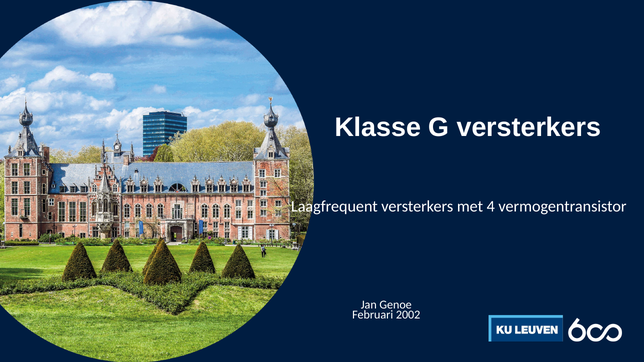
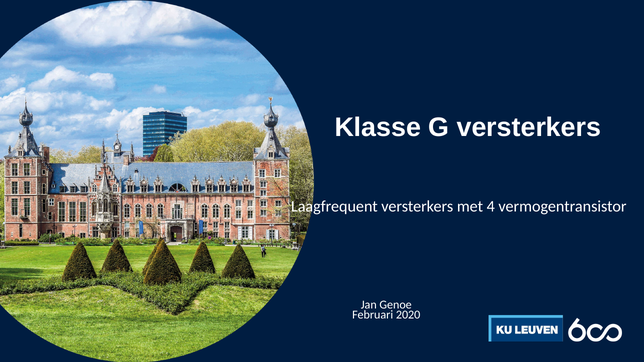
2002: 2002 -> 2020
